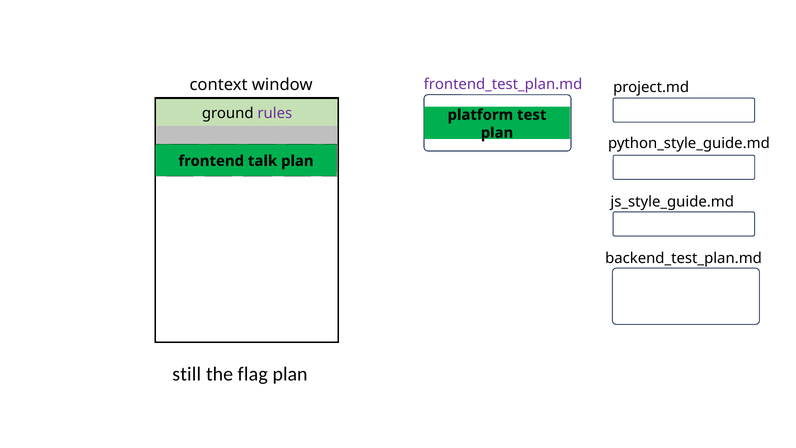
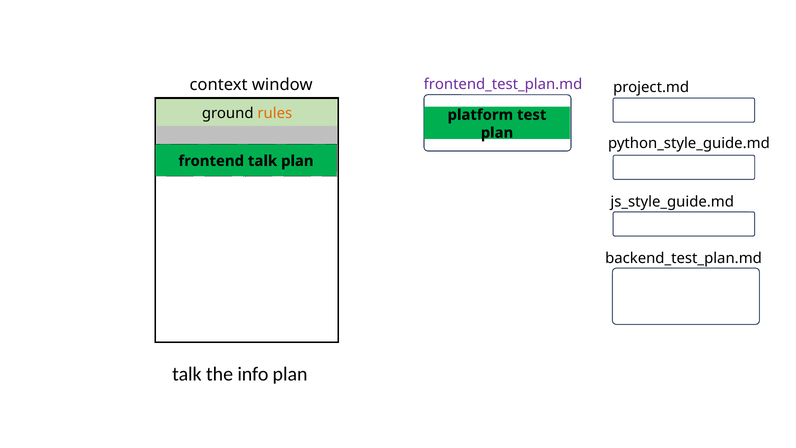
rules colour: purple -> orange
still at (187, 374): still -> talk
flag: flag -> info
